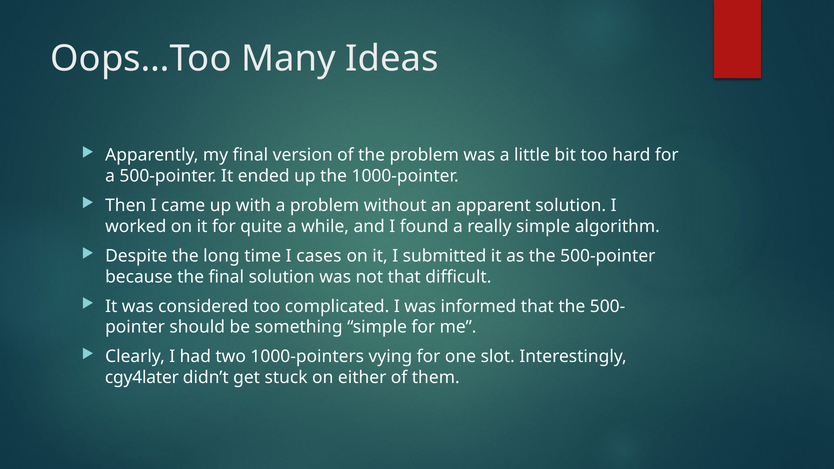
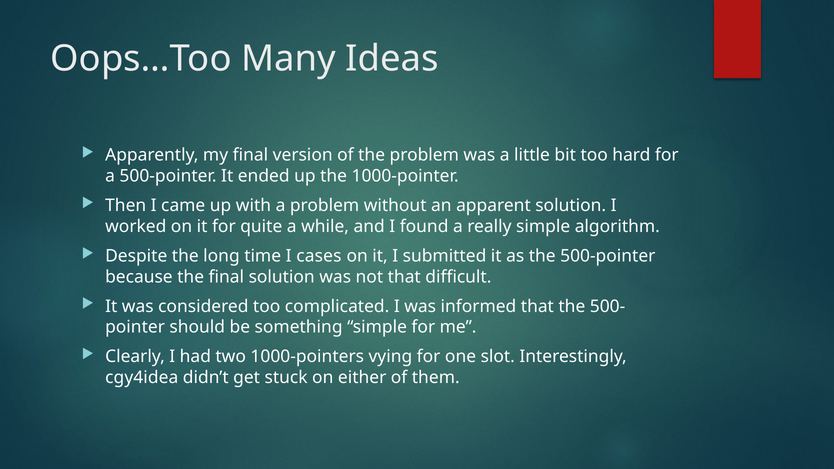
cgy4later: cgy4later -> cgy4idea
